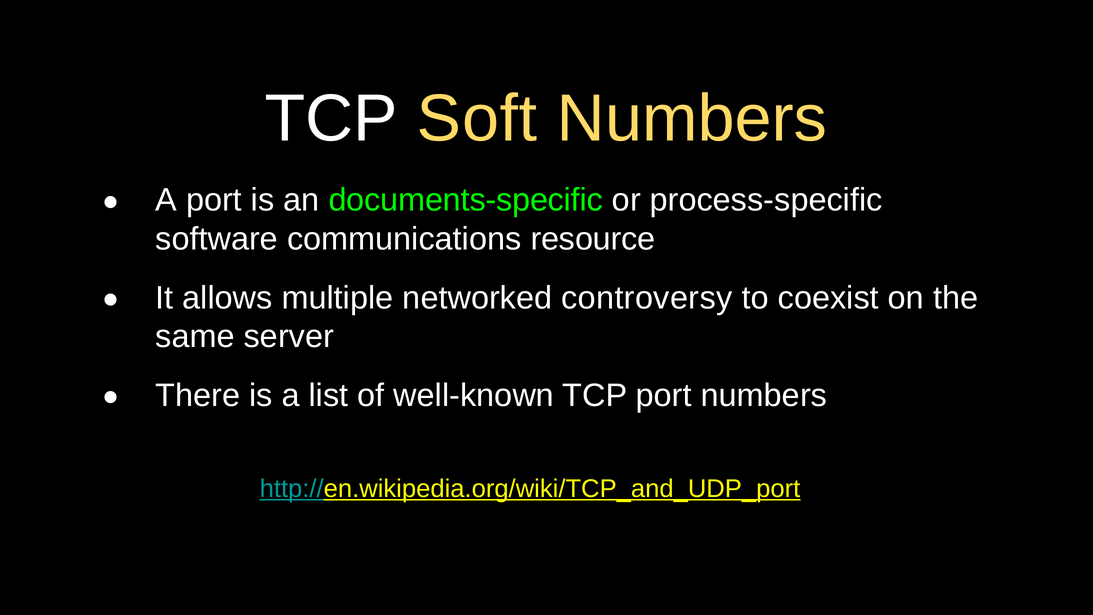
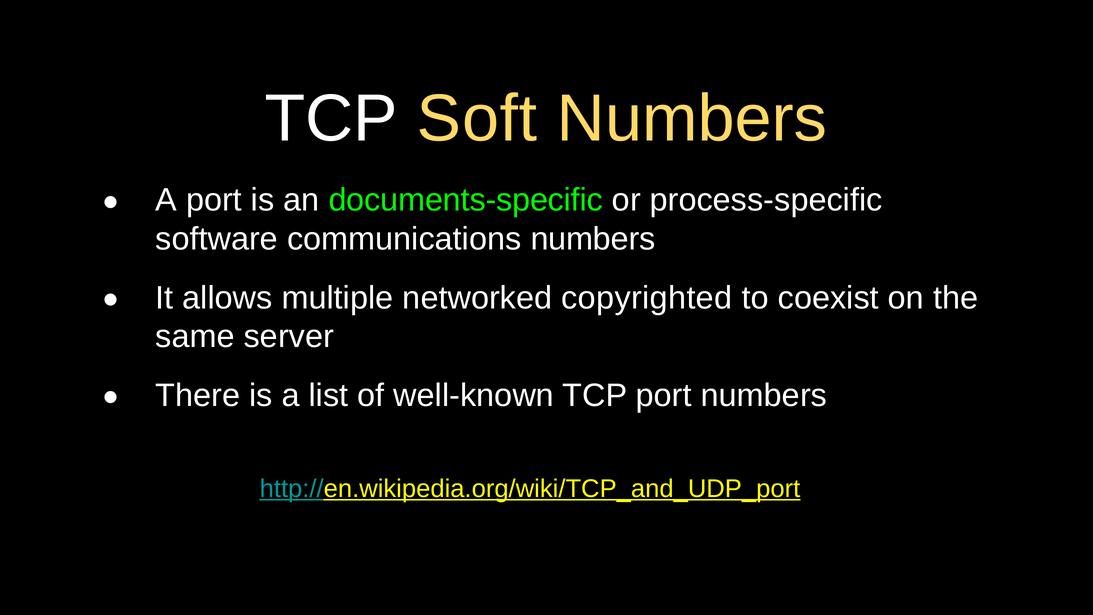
communications resource: resource -> numbers
controversy: controversy -> copyrighted
